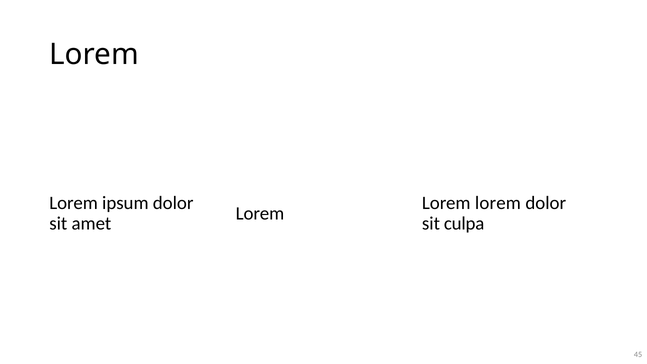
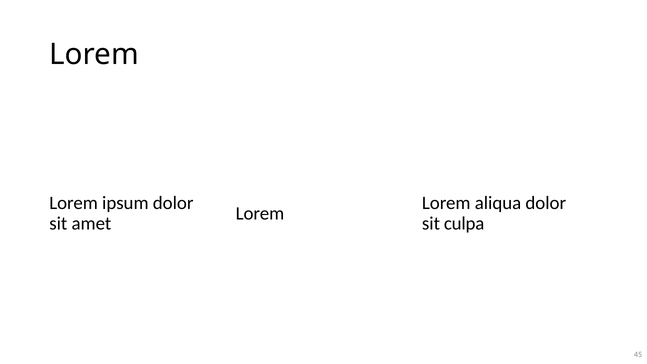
lorem at (498, 203): lorem -> aliqua
